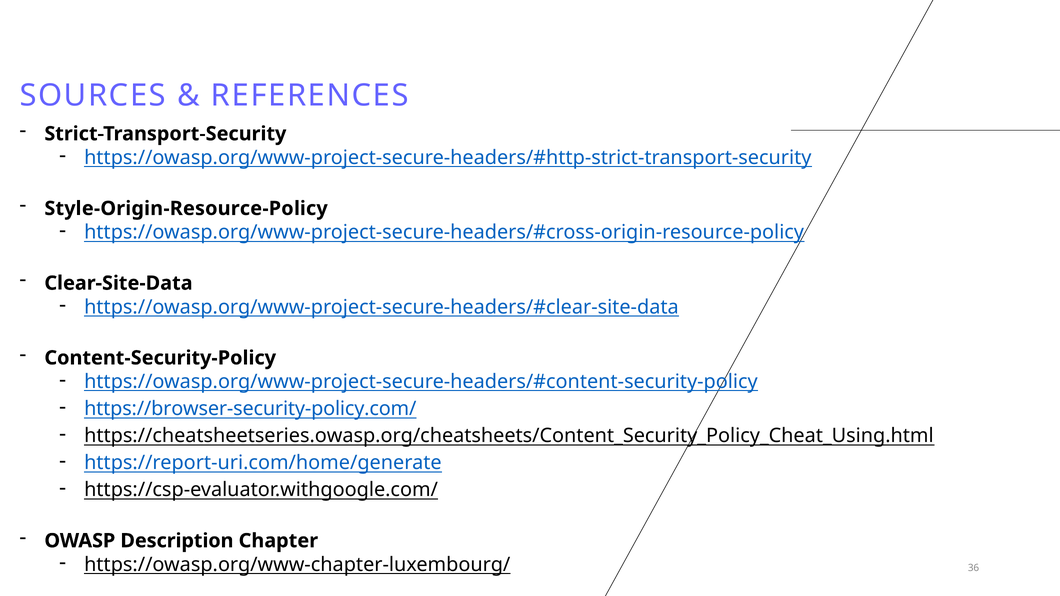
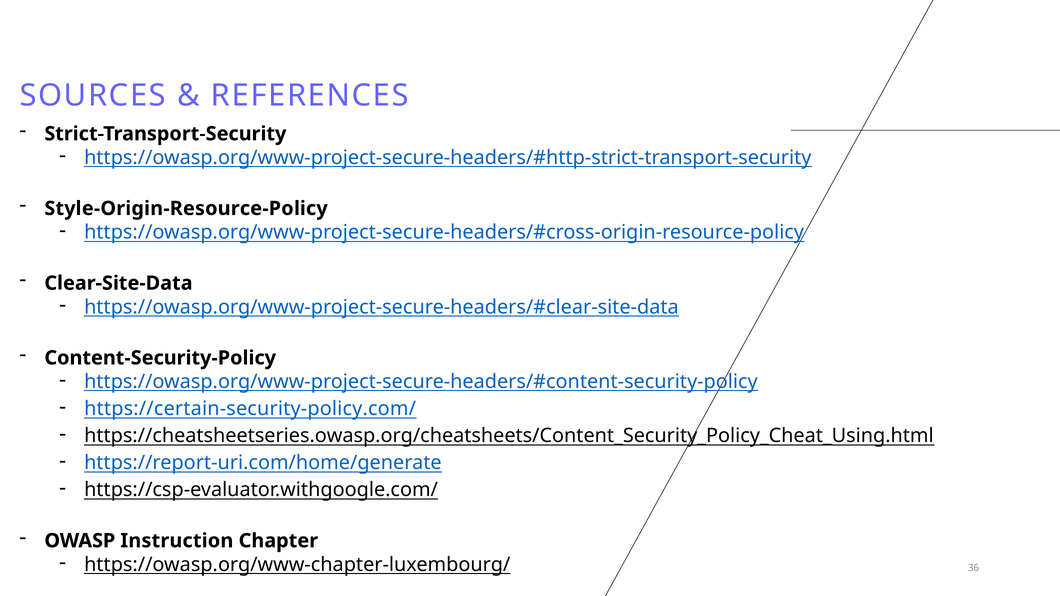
https://browser-security-policy.com/: https://browser-security-policy.com/ -> https://certain-security-policy.com/
Description: Description -> Instruction
